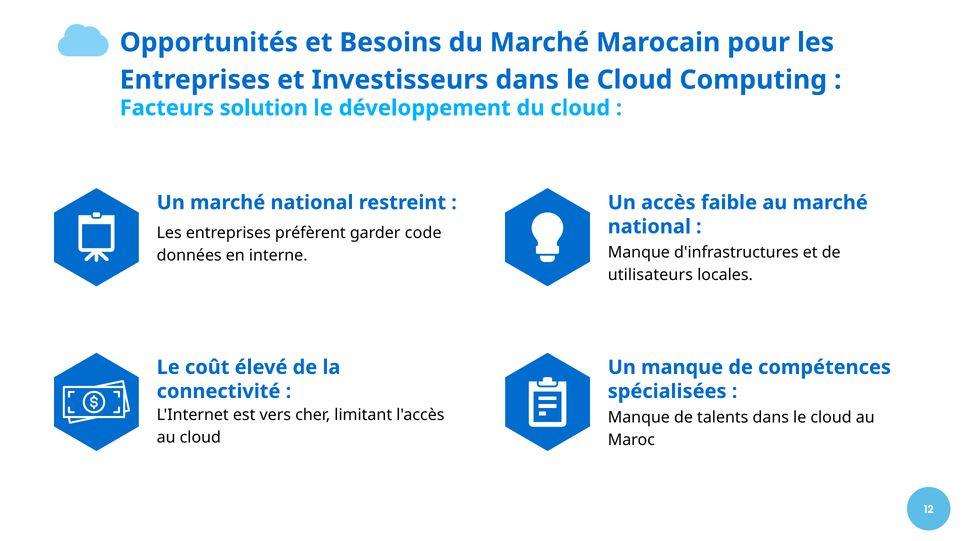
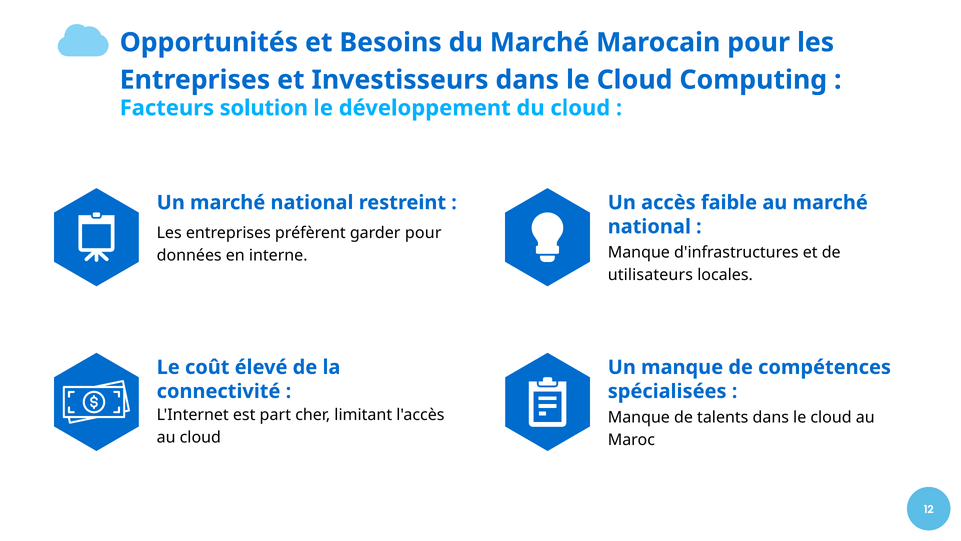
garder code: code -> pour
vers: vers -> part
